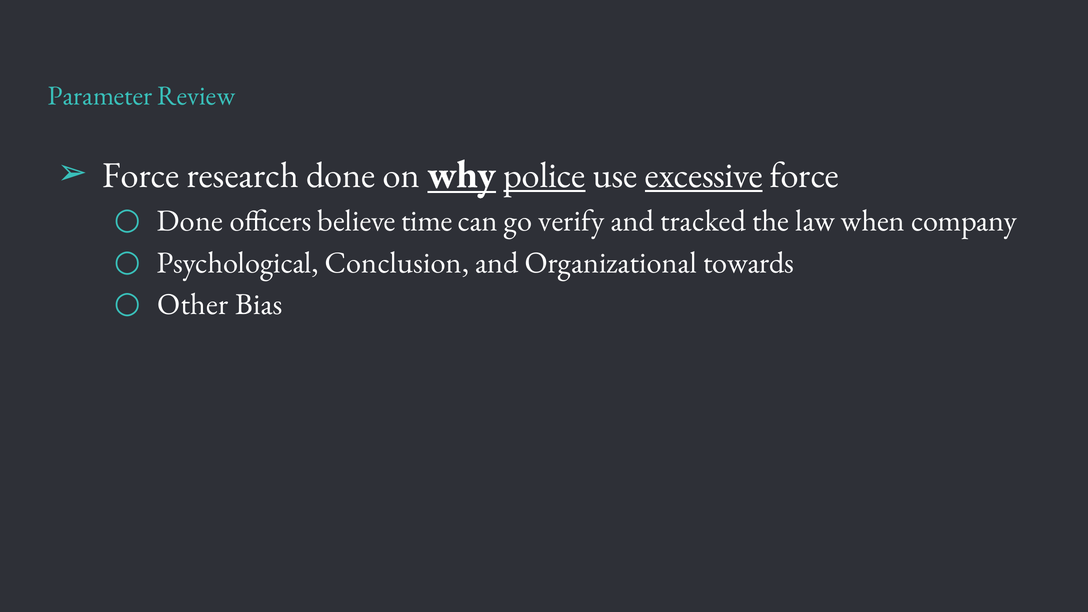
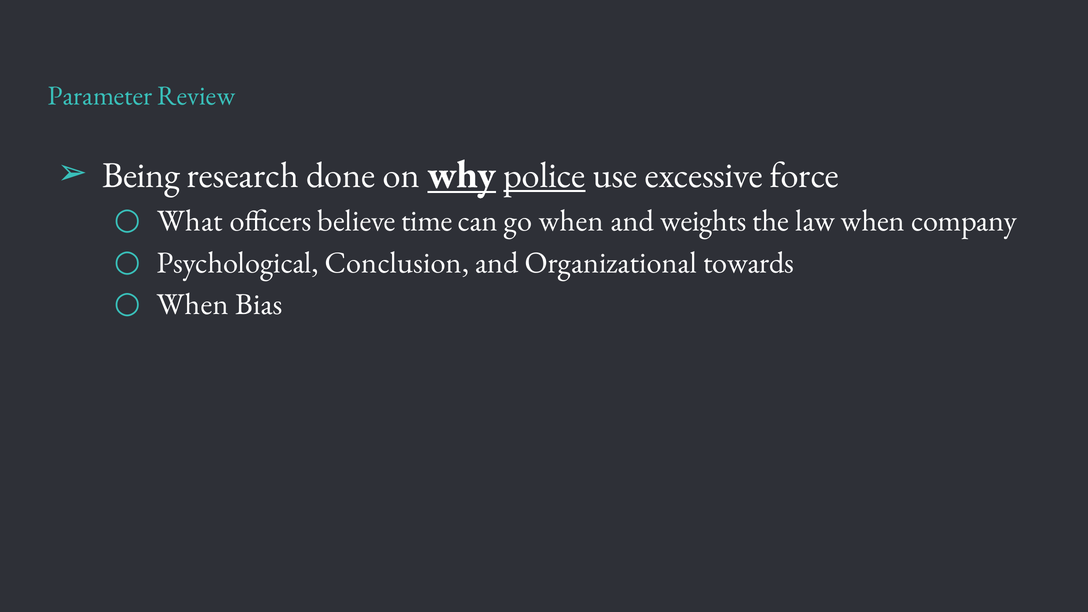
Force at (141, 175): Force -> Being
excessive underline: present -> none
Done at (190, 221): Done -> What
go verify: verify -> when
tracked: tracked -> weights
Other at (193, 304): Other -> When
